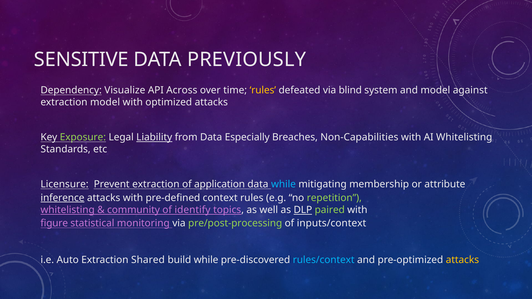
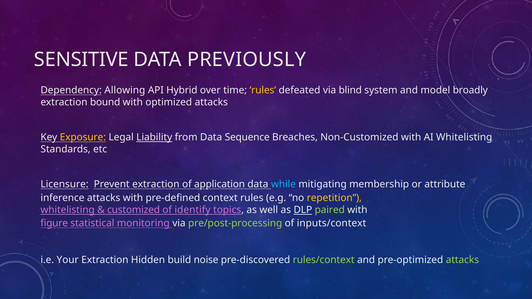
Visualize: Visualize -> Allowing
Across: Across -> Hybrid
against: against -> broadly
extraction model: model -> bound
Exposure colour: light green -> yellow
Especially: Especially -> Sequence
Non-Capabilities: Non-Capabilities -> Non-Customized
inference underline: present -> none
repetition colour: light green -> yellow
community: community -> customized
Auto: Auto -> Your
Shared: Shared -> Hidden
build while: while -> noise
rules/context colour: light blue -> light green
attacks at (462, 260) colour: yellow -> light green
